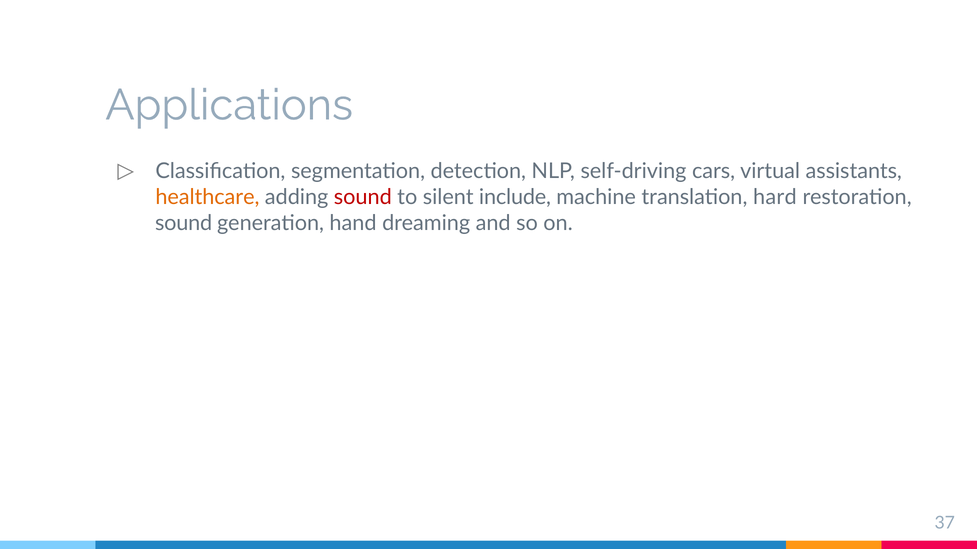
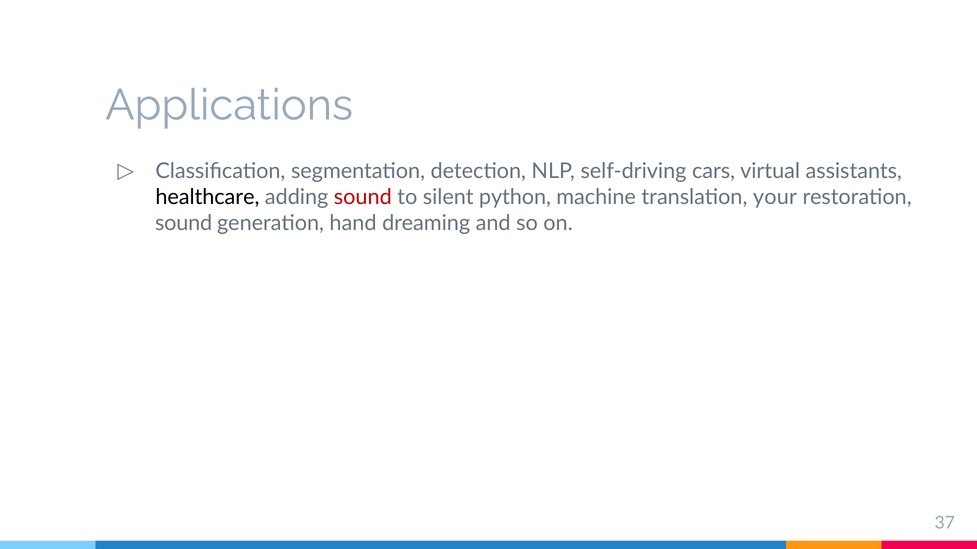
healthcare colour: orange -> black
include: include -> python
hard: hard -> your
